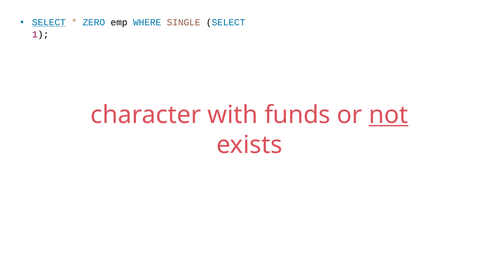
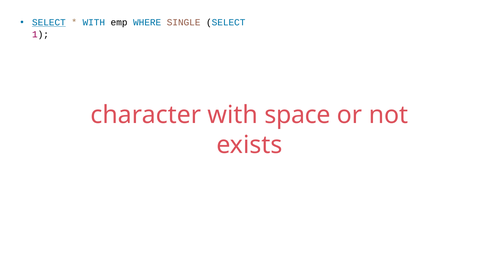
ZERO at (94, 22): ZERO -> WITH
funds: funds -> space
not underline: present -> none
